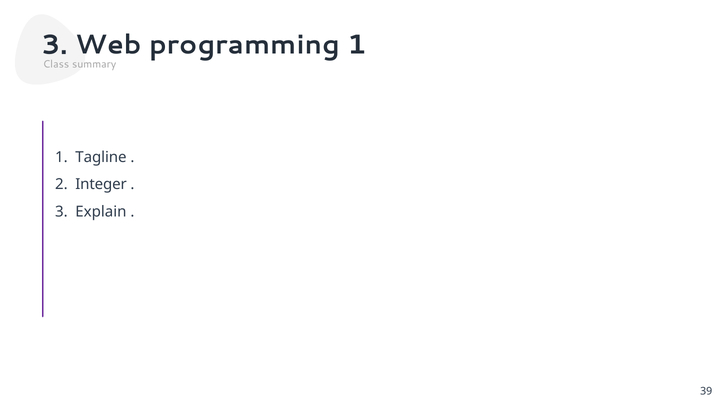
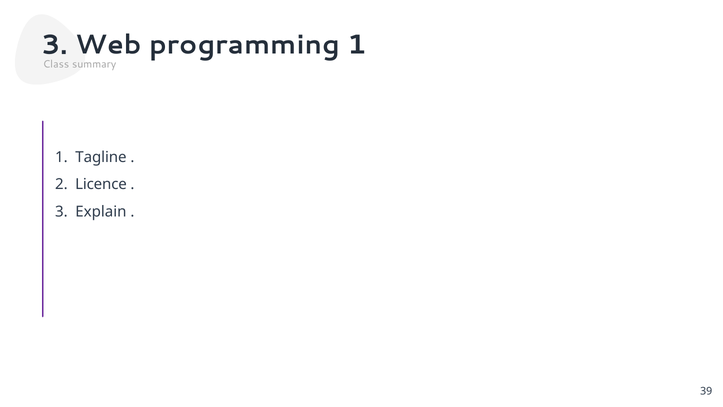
Integer: Integer -> Licence
